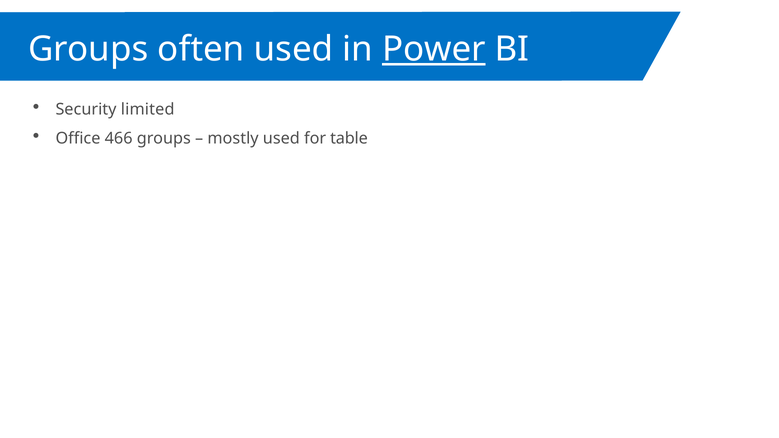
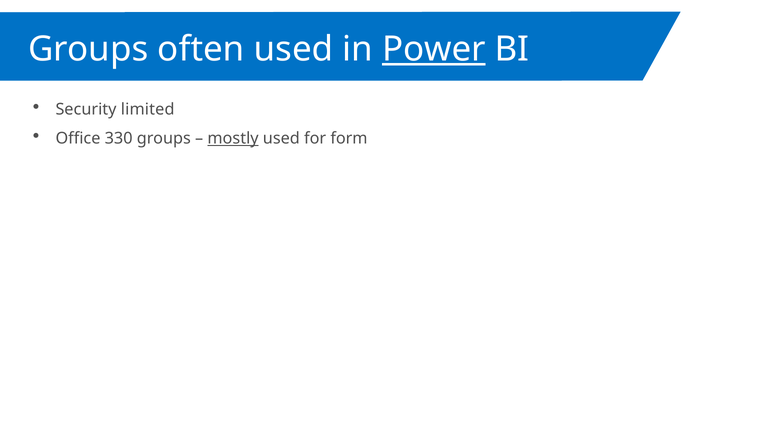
466: 466 -> 330
mostly underline: none -> present
table: table -> form
